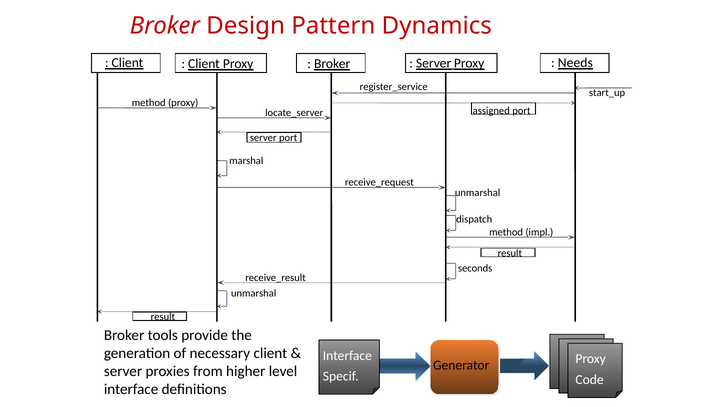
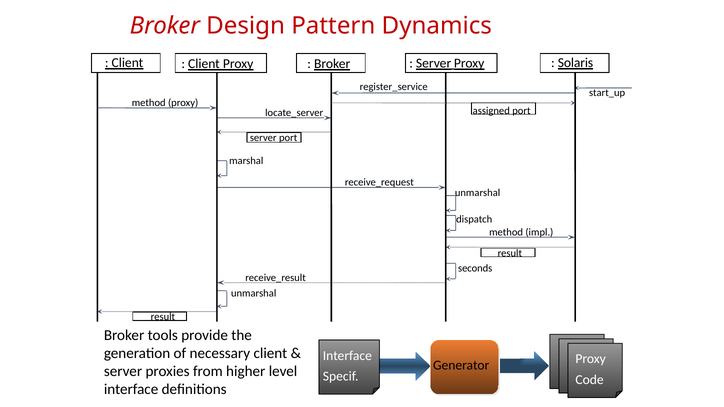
Needs: Needs -> Solaris
